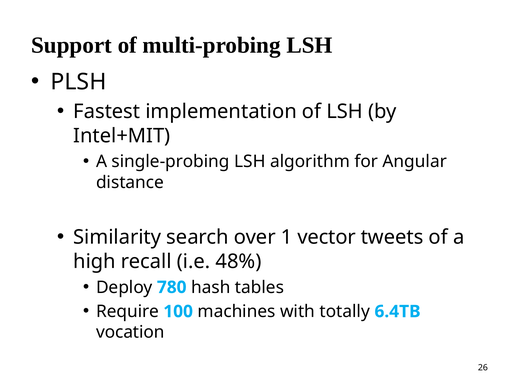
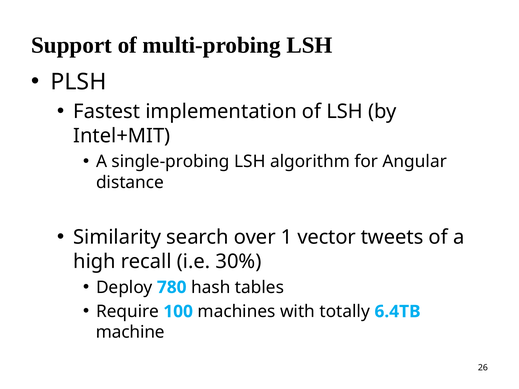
48%: 48% -> 30%
vocation: vocation -> machine
